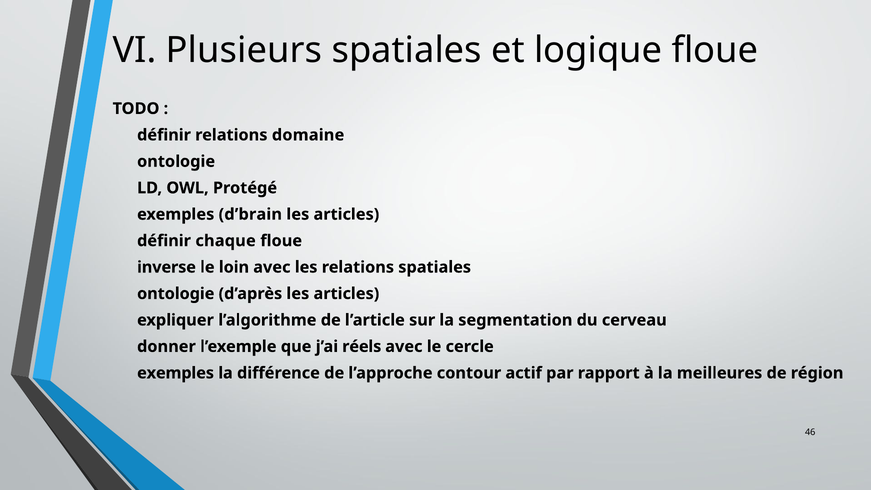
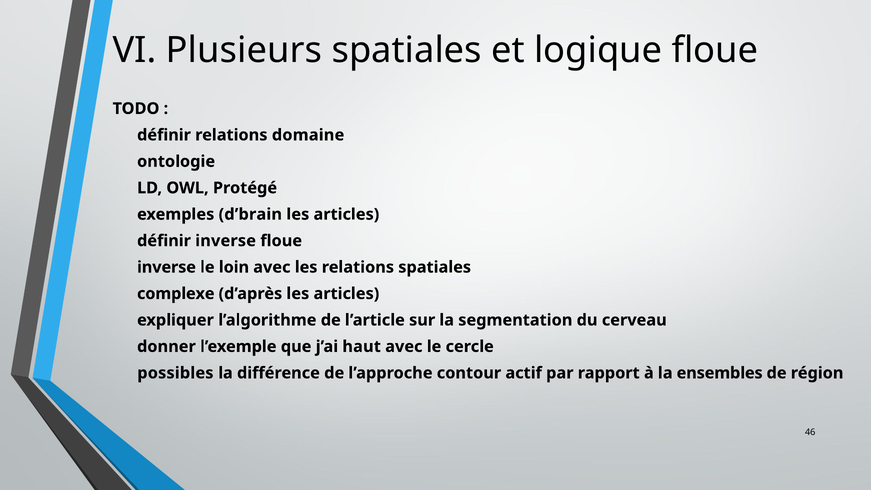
définir chaque: chaque -> inverse
ontologie at (176, 294): ontologie -> complexe
réels: réels -> haut
exemples at (176, 373): exemples -> possibles
meilleures: meilleures -> ensembles
